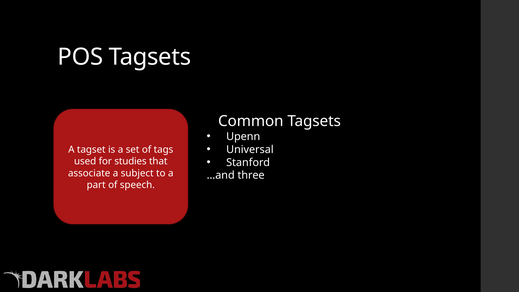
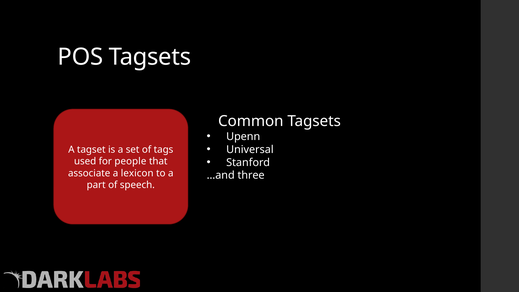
studies: studies -> people
subject: subject -> lexicon
